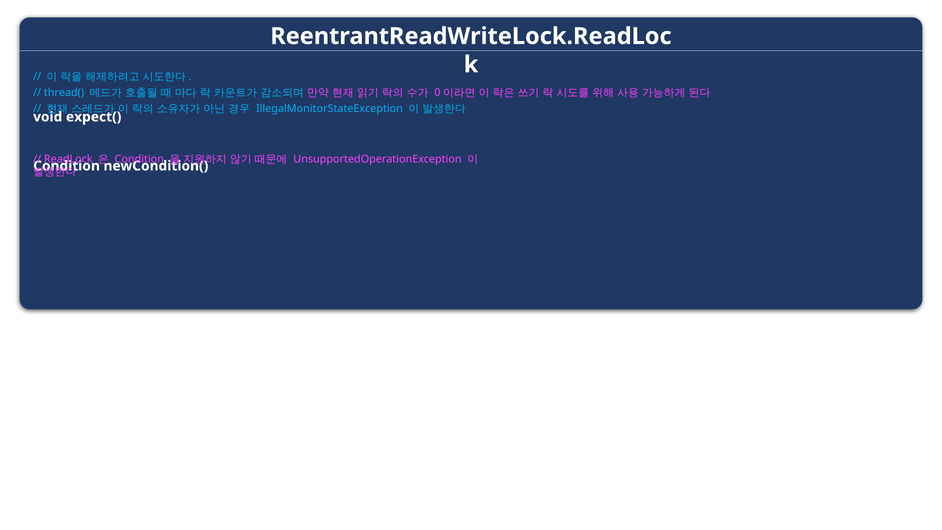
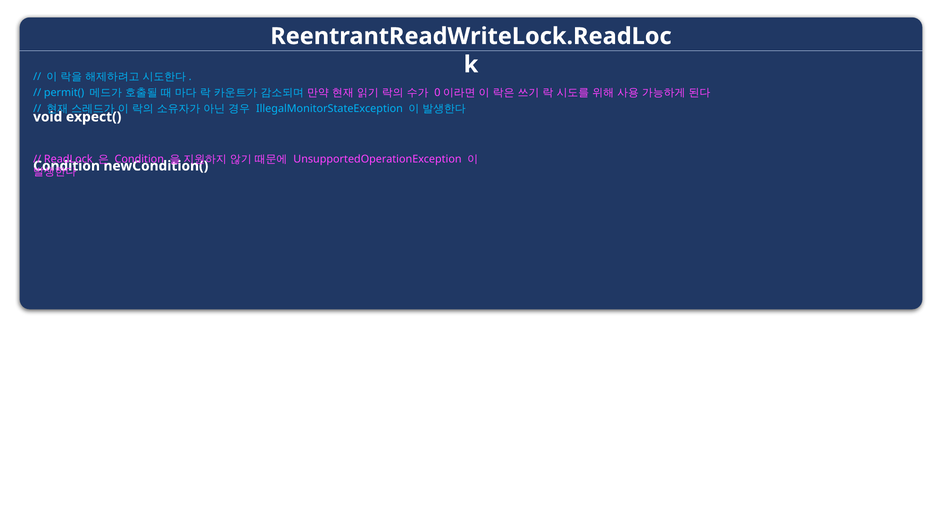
thread(: thread( -> permit(
